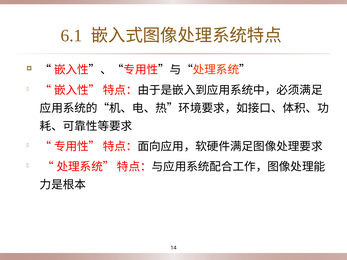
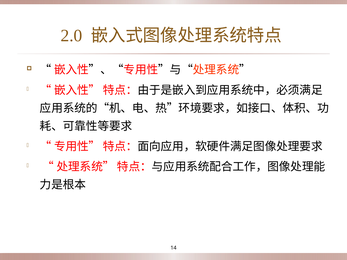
6.1: 6.1 -> 2.0
